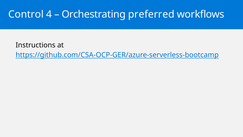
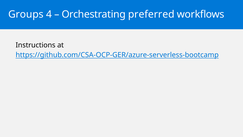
Control: Control -> Groups
